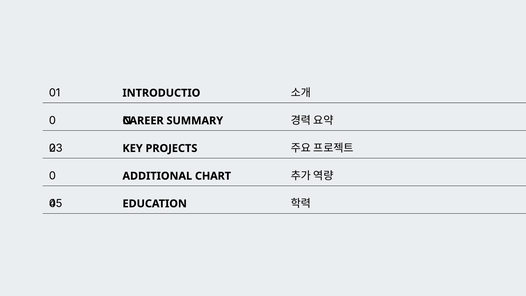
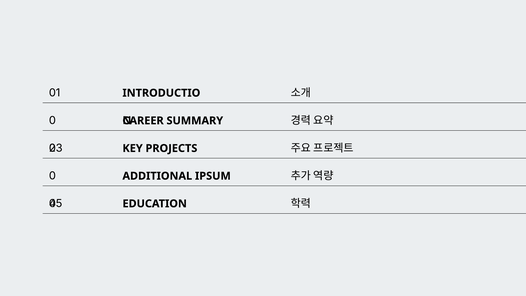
CHART: CHART -> IPSUM
